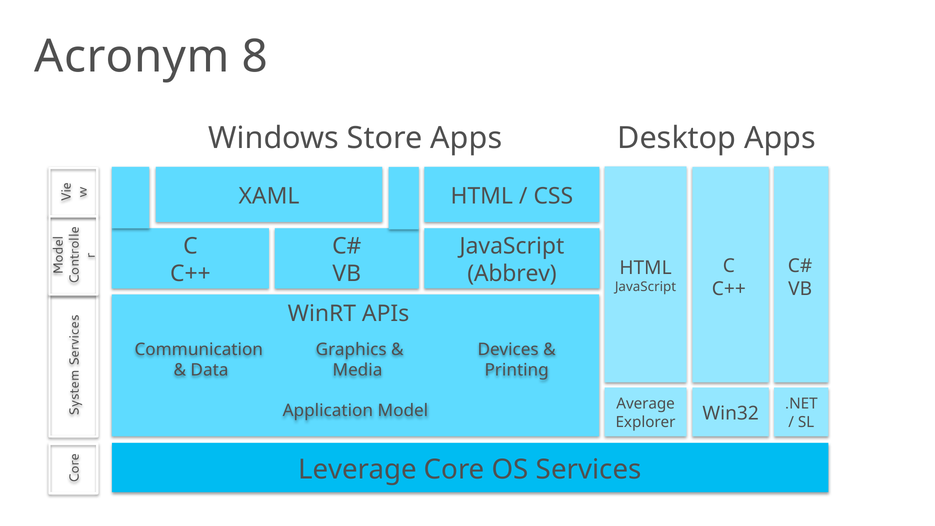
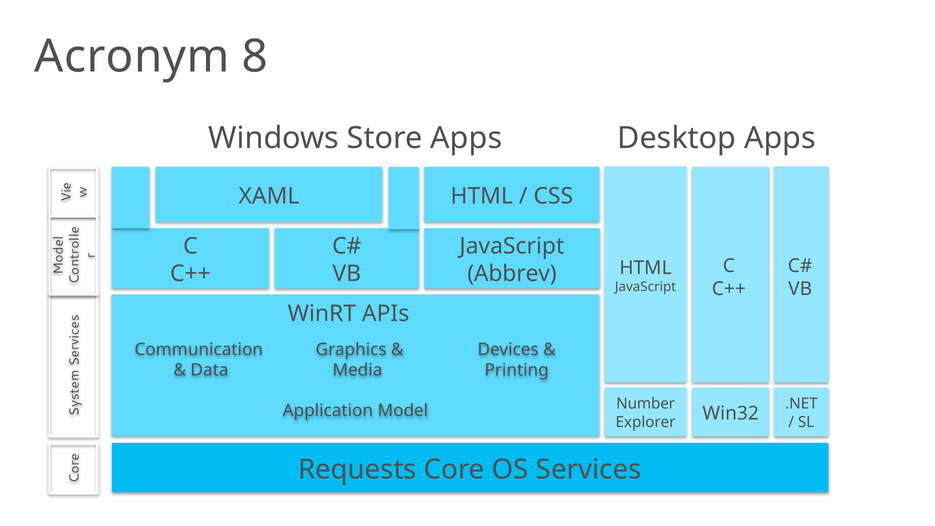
Average: Average -> Number
Leverage: Leverage -> Requests
